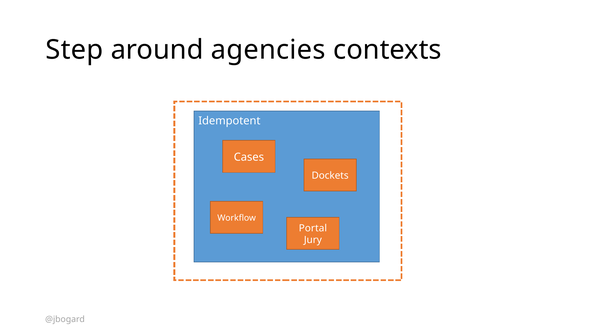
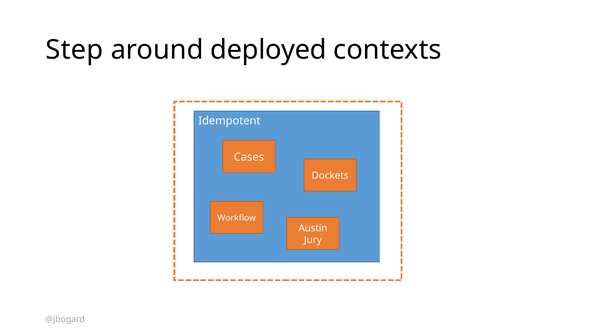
agencies: agencies -> deployed
Portal: Portal -> Austin
